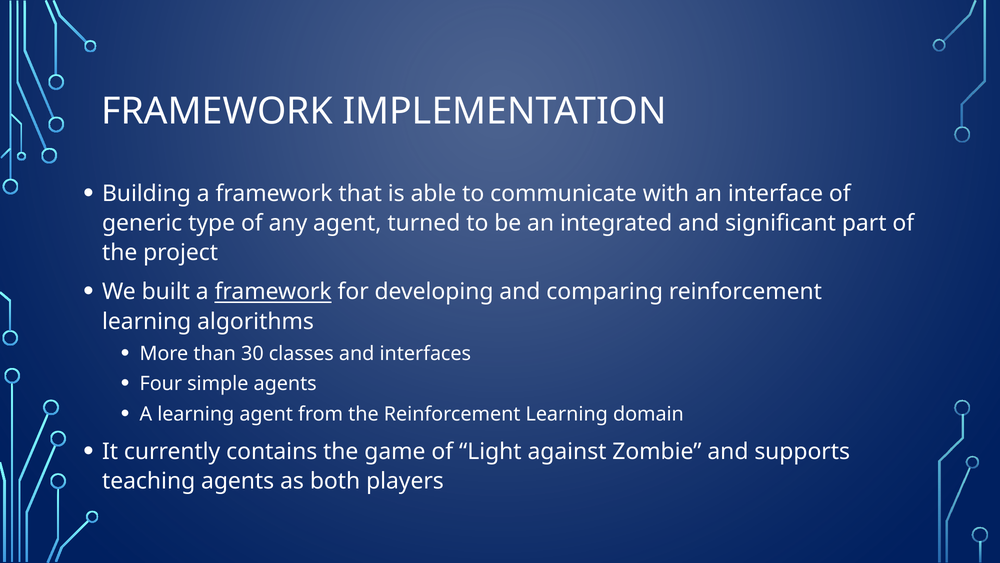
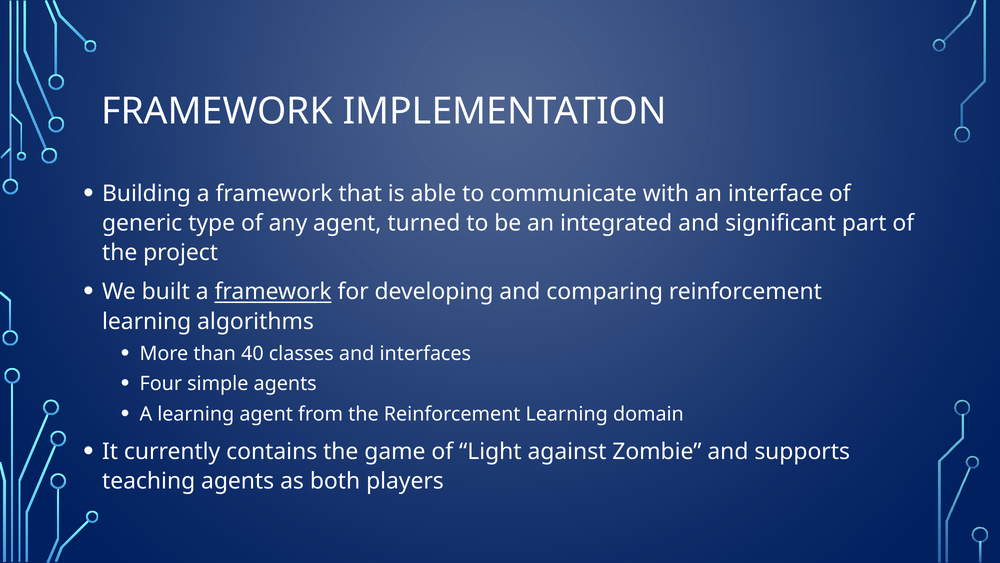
30: 30 -> 40
